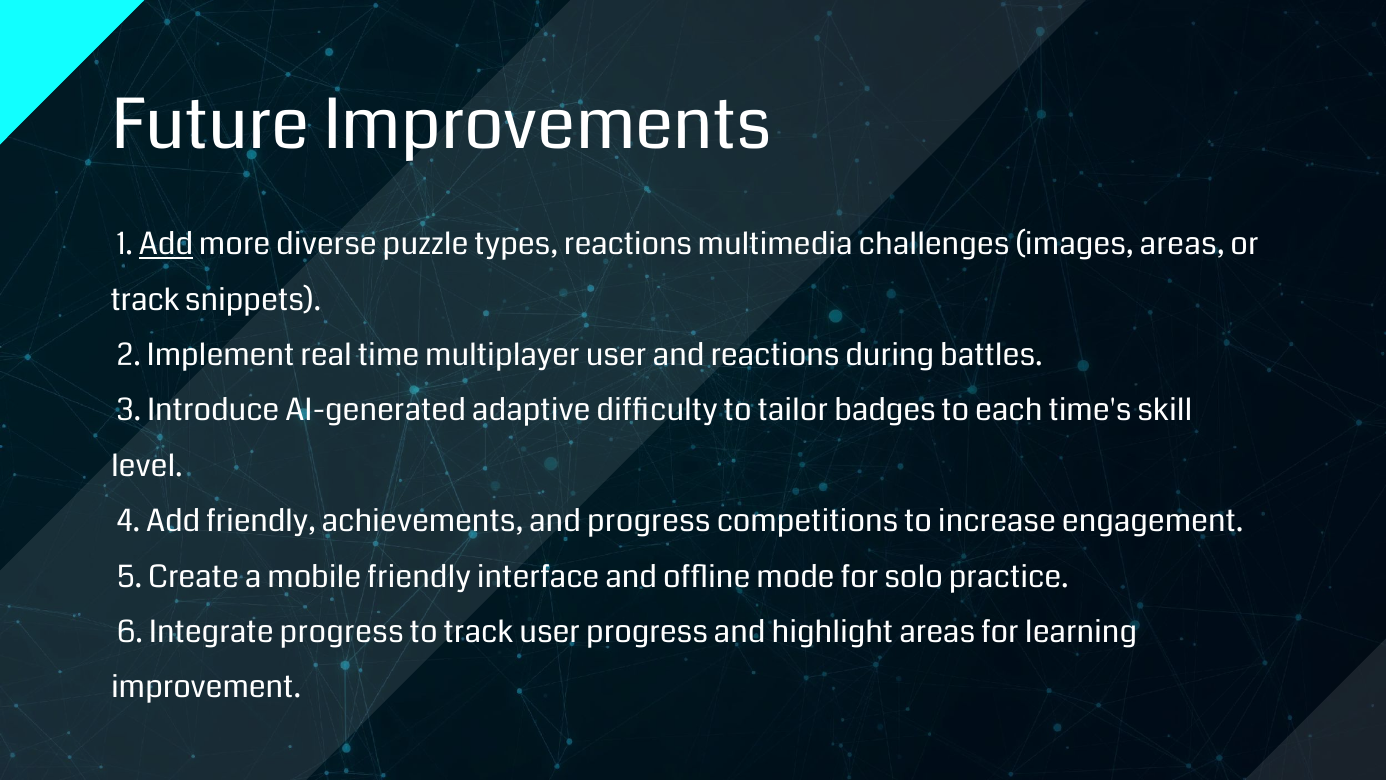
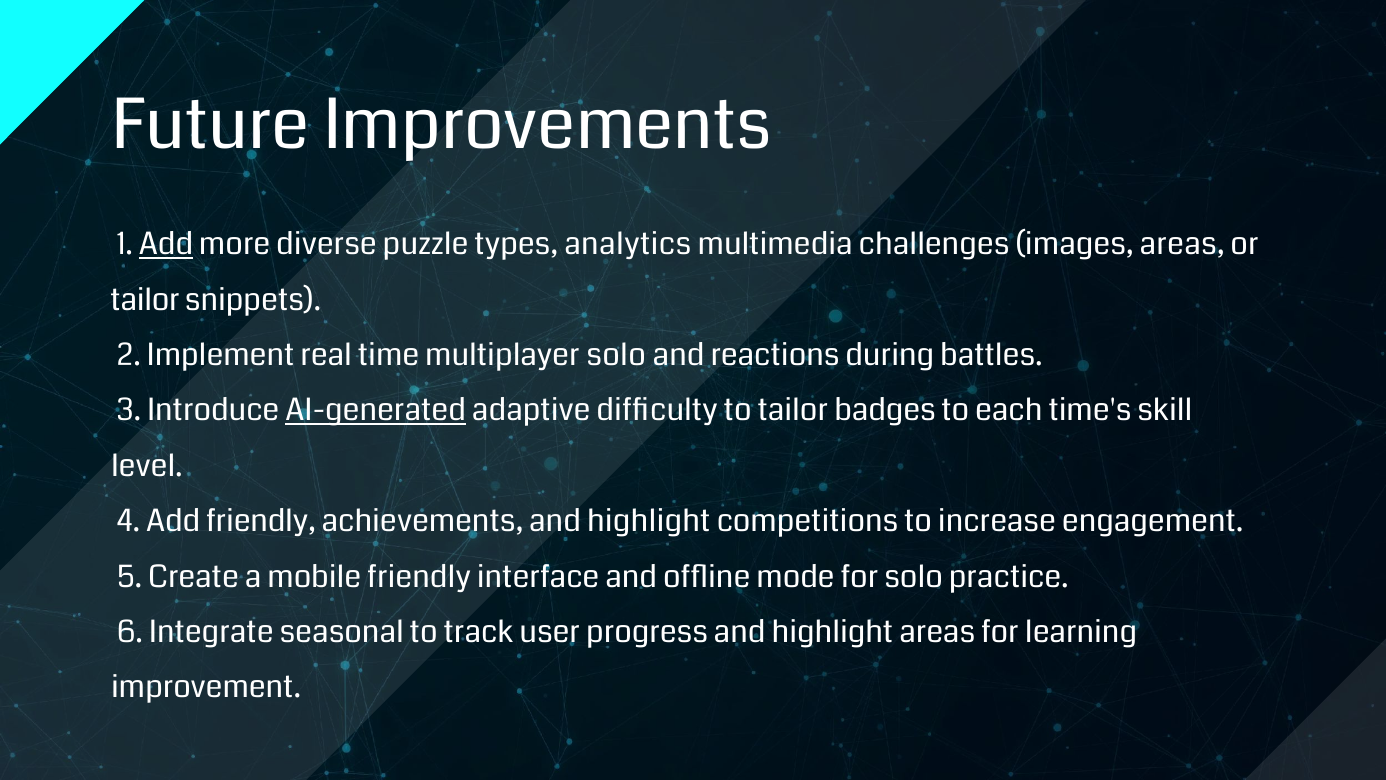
types reactions: reactions -> analytics
track at (145, 300): track -> tailor
multiplayer user: user -> solo
AI-generated underline: none -> present
achievements and progress: progress -> highlight
Integrate progress: progress -> seasonal
